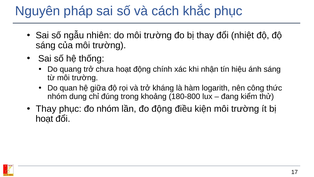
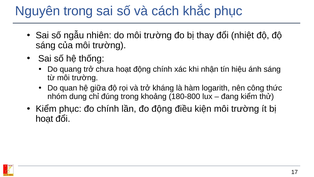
Nguyên pháp: pháp -> trong
Thay at (46, 109): Thay -> Kiểm
đo nhóm: nhóm -> chính
